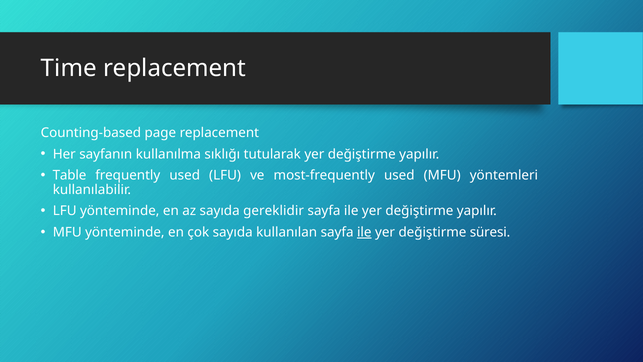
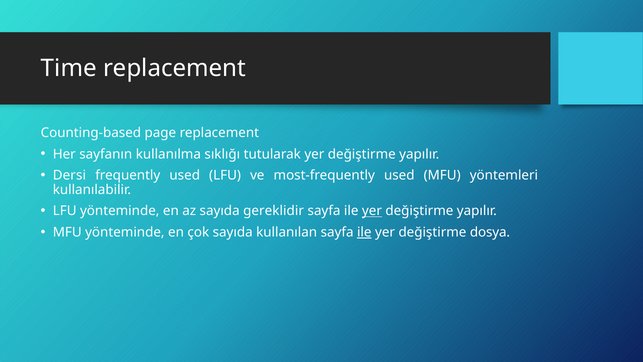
Table: Table -> Dersi
yer at (372, 211) underline: none -> present
süresi: süresi -> dosya
